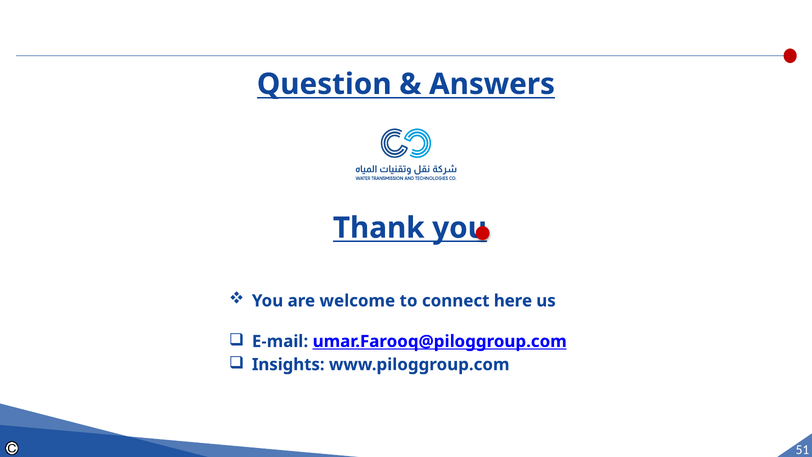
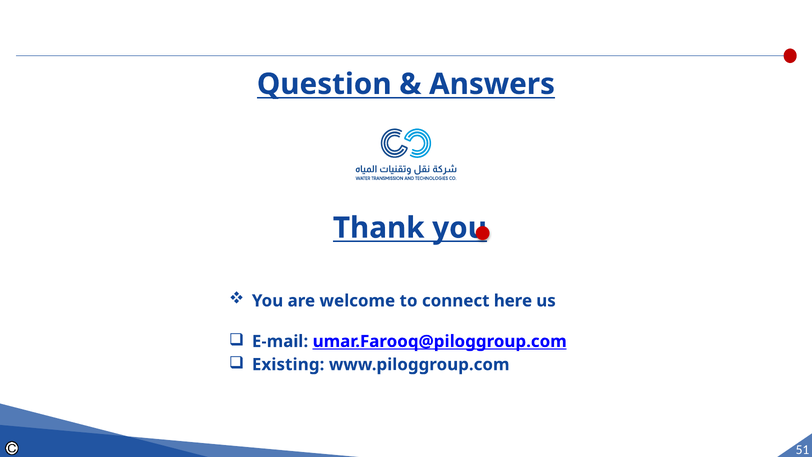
Insights: Insights -> Existing
